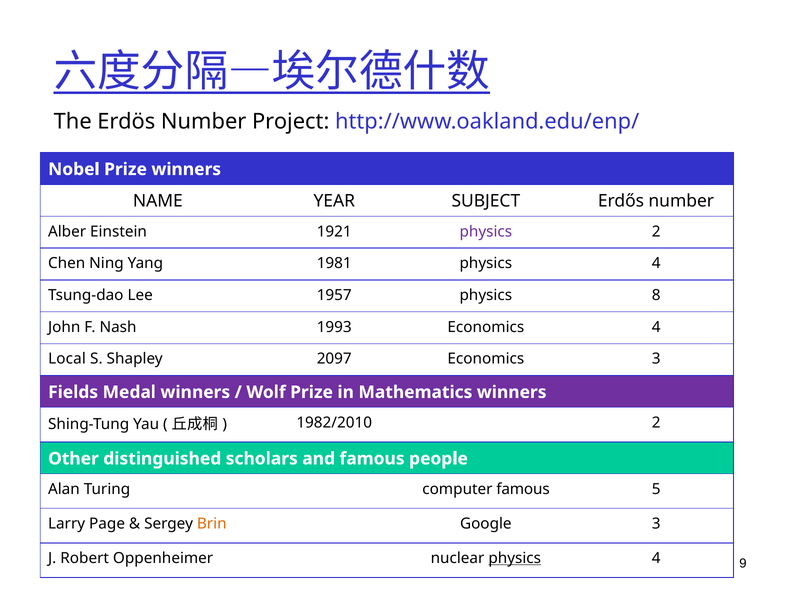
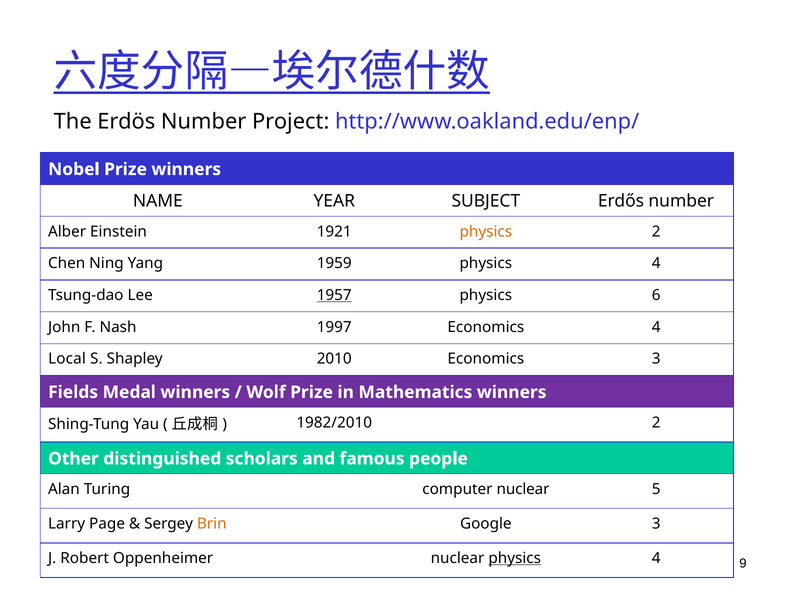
physics at (486, 232) colour: purple -> orange
1981: 1981 -> 1959
1957 underline: none -> present
8: 8 -> 6
1993: 1993 -> 1997
2097: 2097 -> 2010
computer famous: famous -> nuclear
